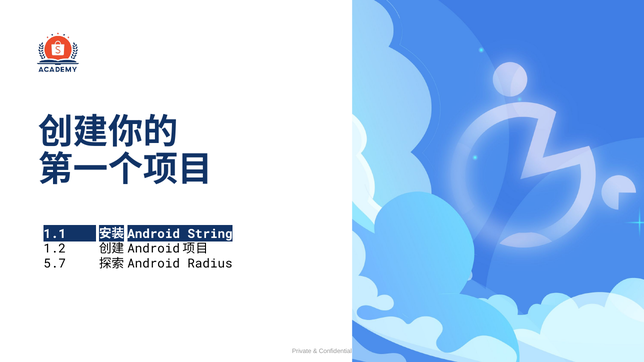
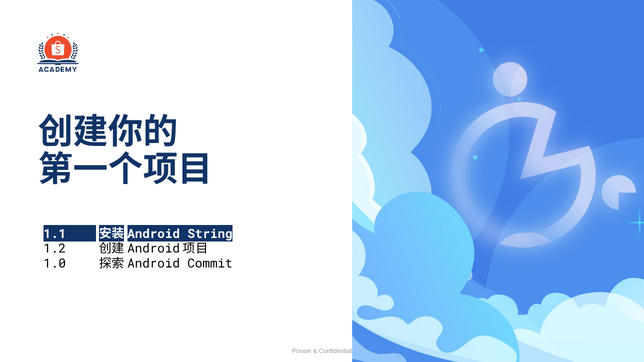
5.7: 5.7 -> 1.0
Radius: Radius -> Commit
